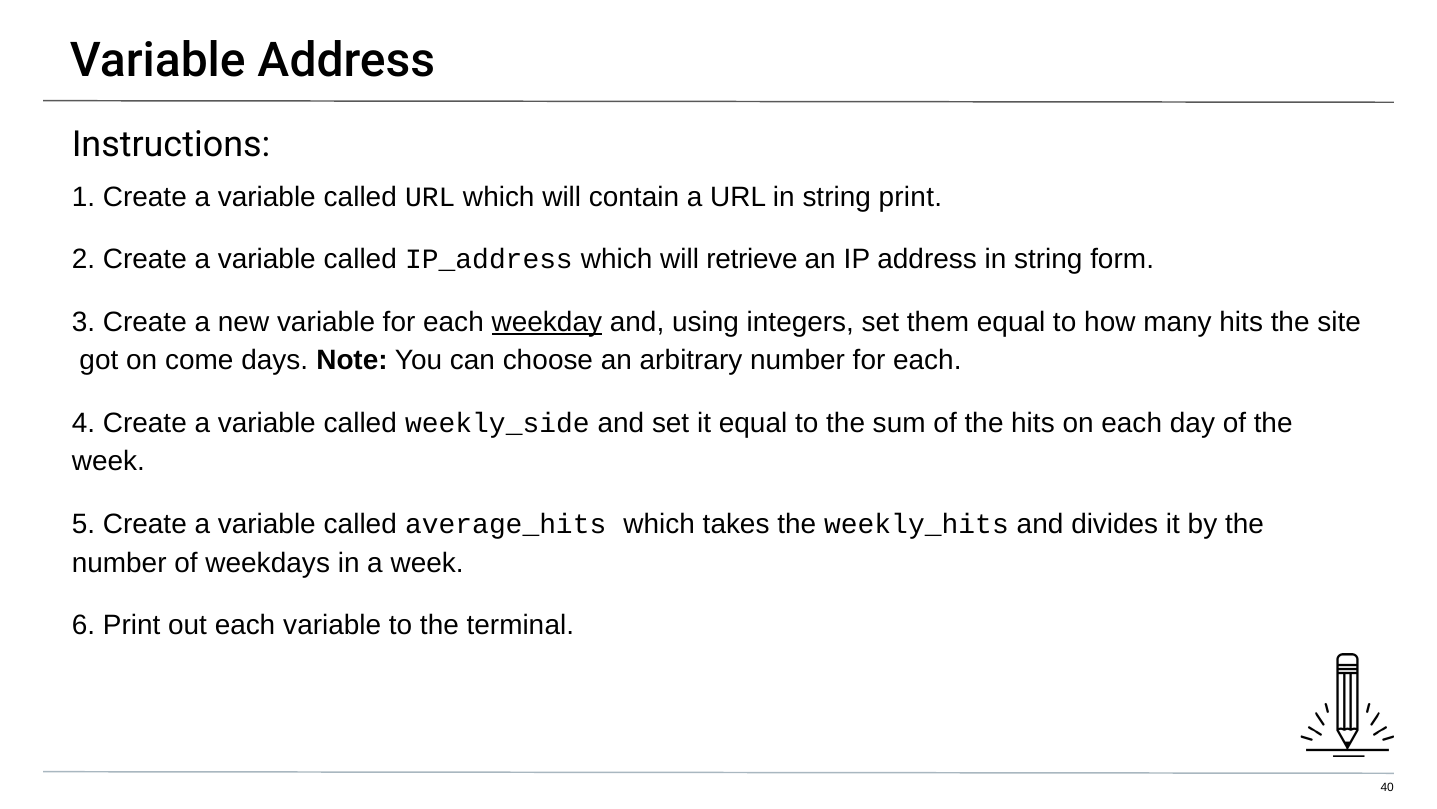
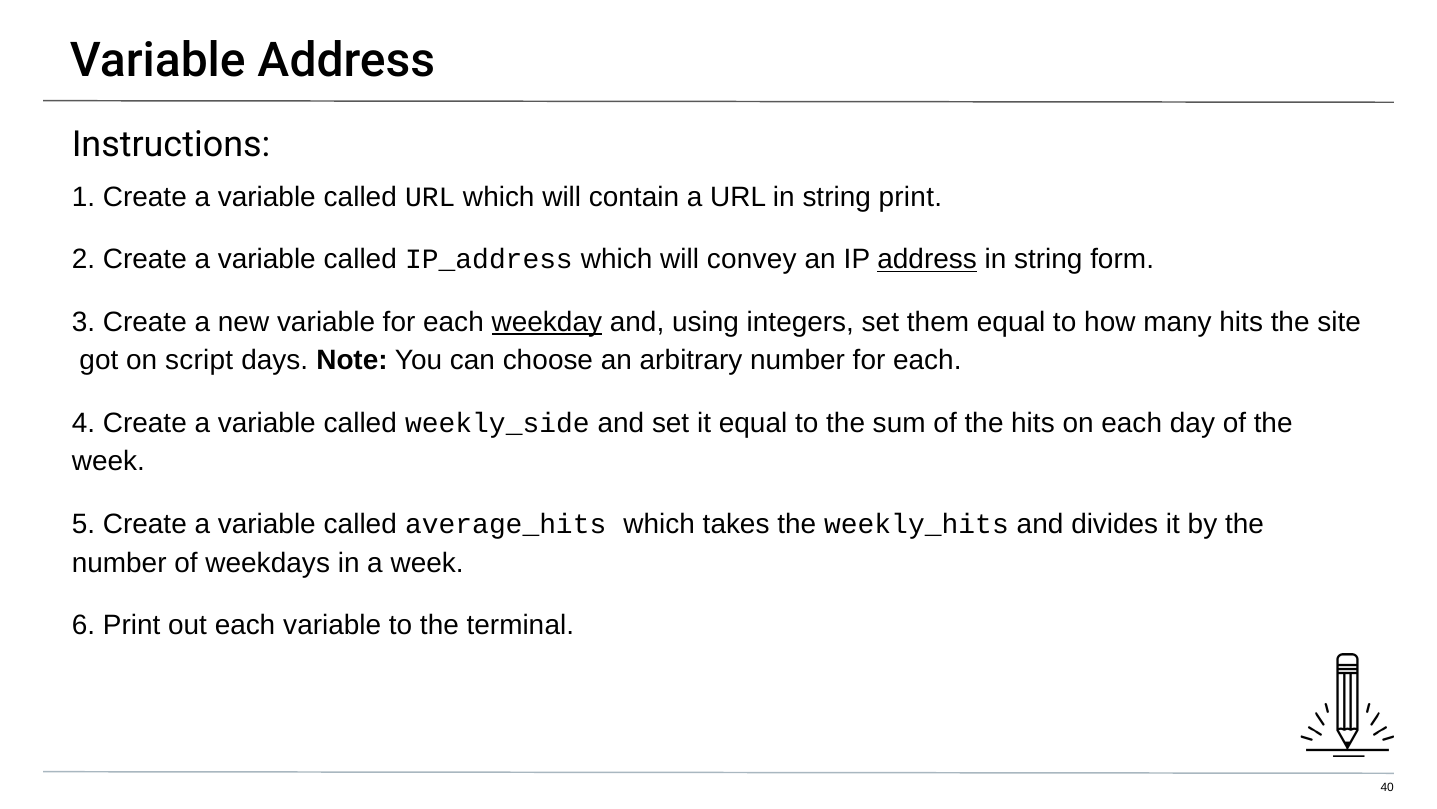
retrieve: retrieve -> convey
address at (927, 259) underline: none -> present
come: come -> script
